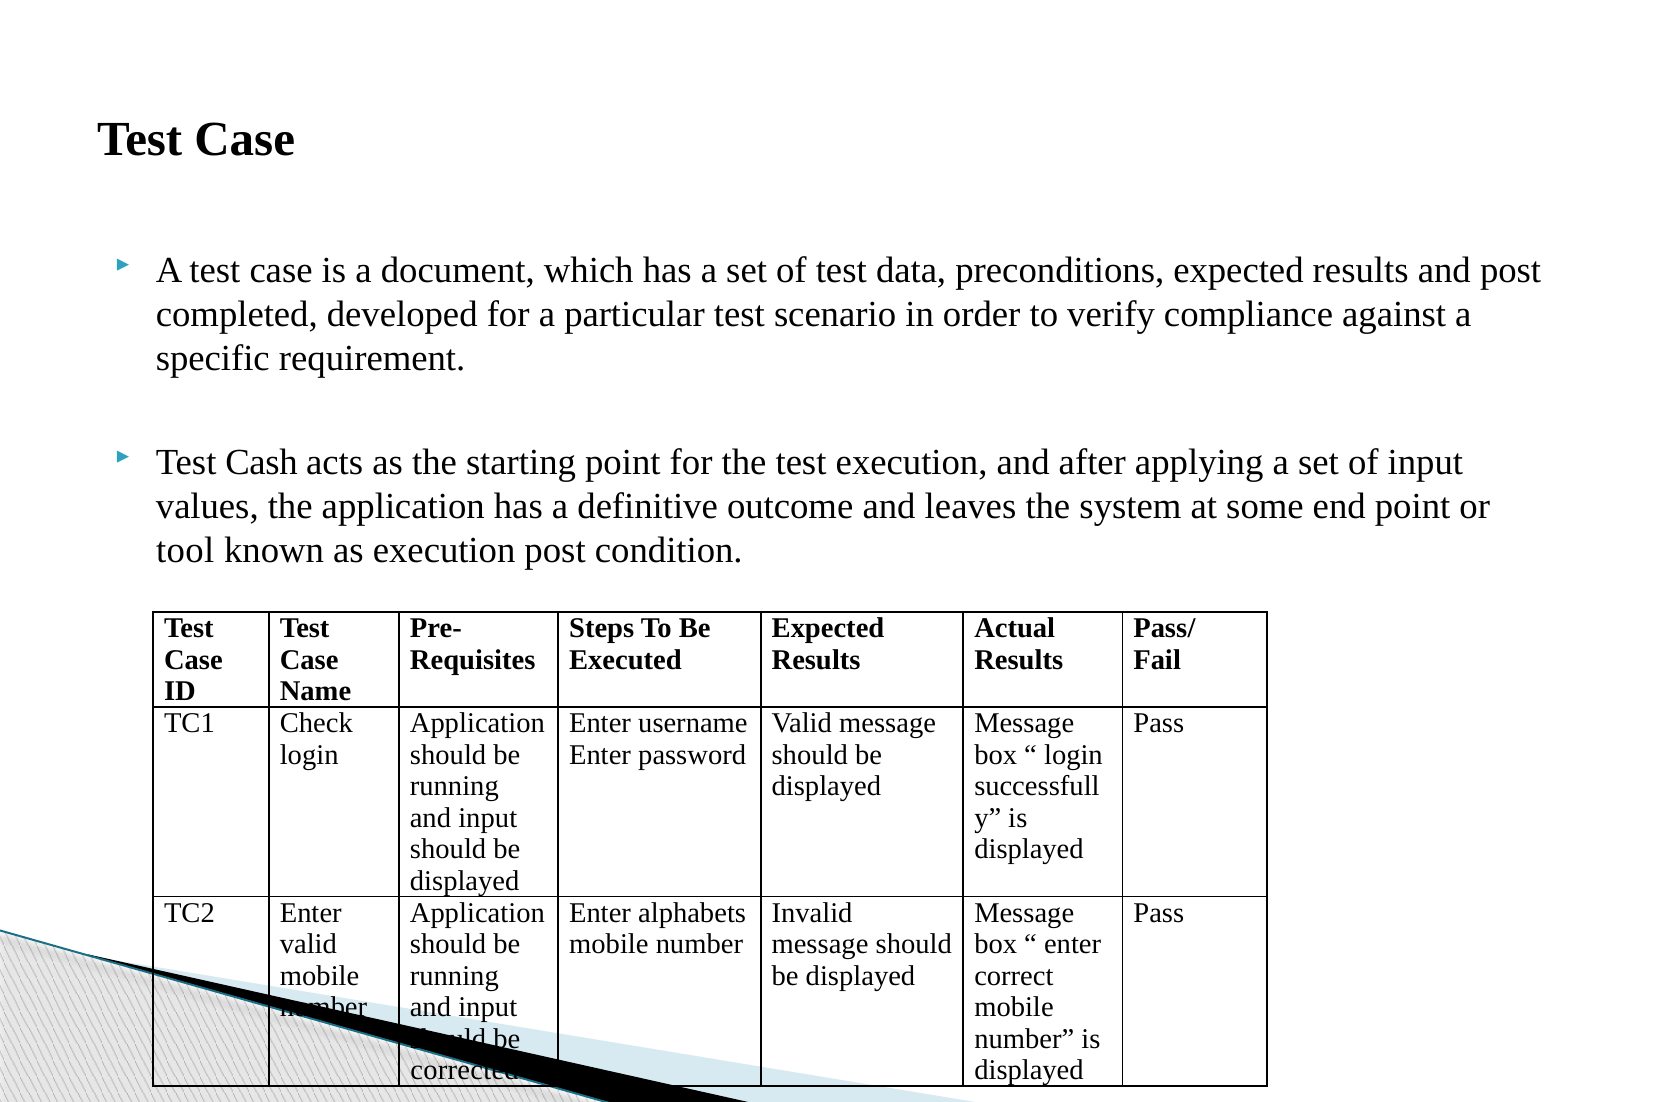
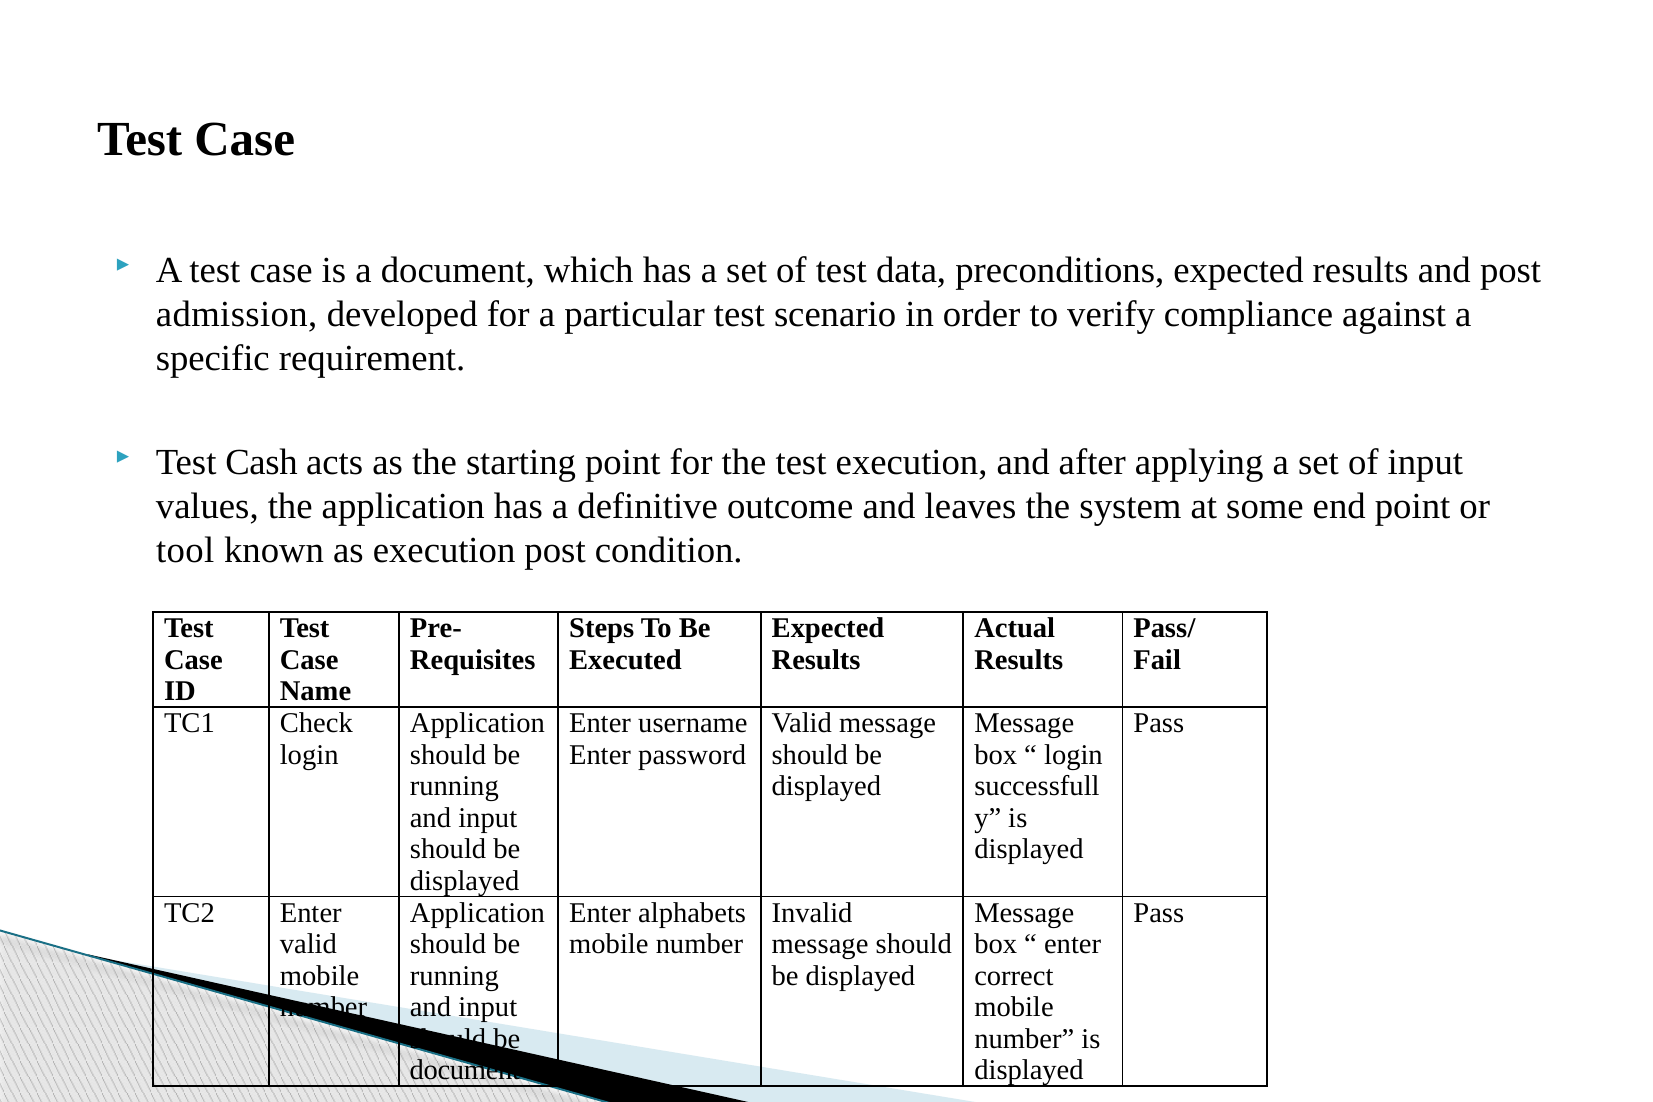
completed: completed -> admission
corrected at (465, 1071): corrected -> document
